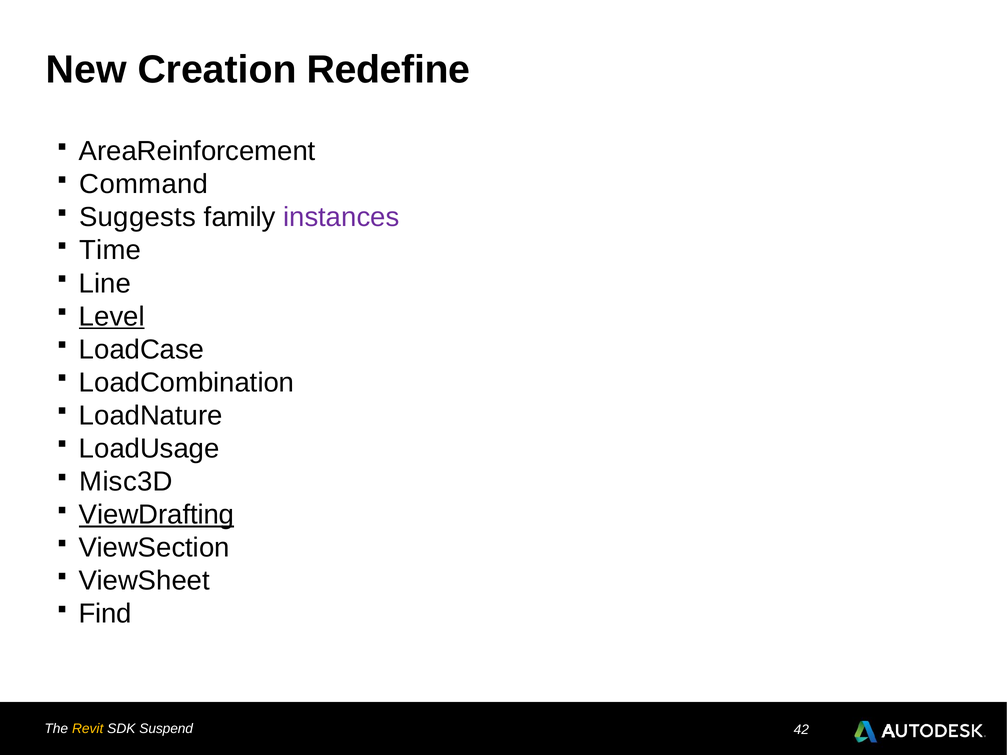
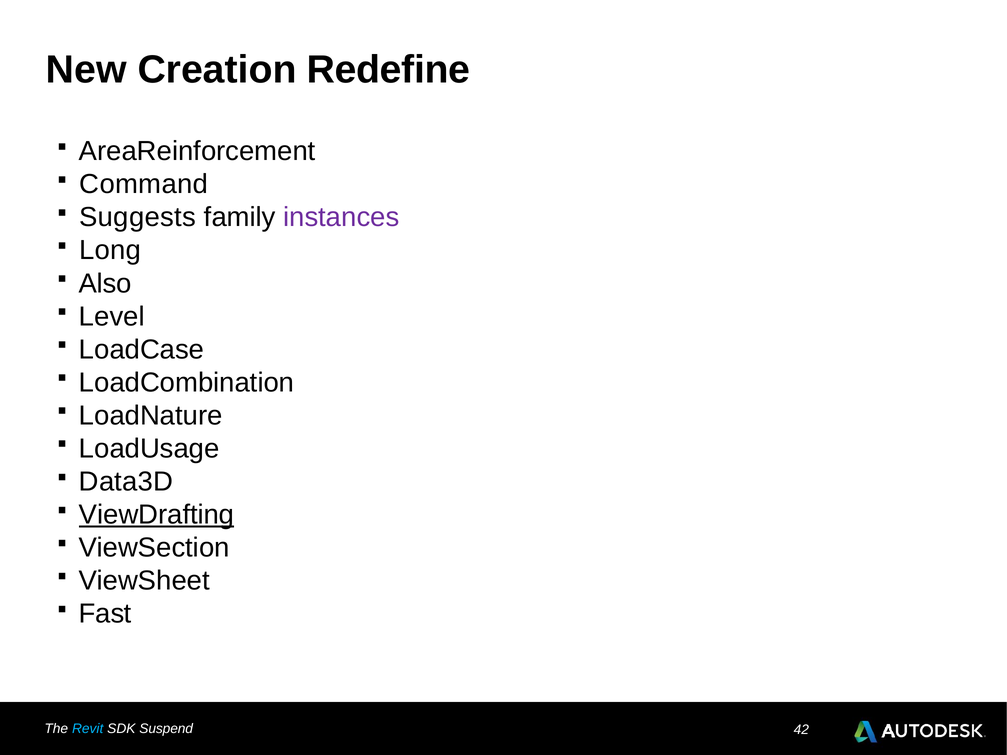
Time: Time -> Long
Line: Line -> Also
Level underline: present -> none
Misc3D: Misc3D -> Data3D
Find: Find -> Fast
Revit colour: yellow -> light blue
